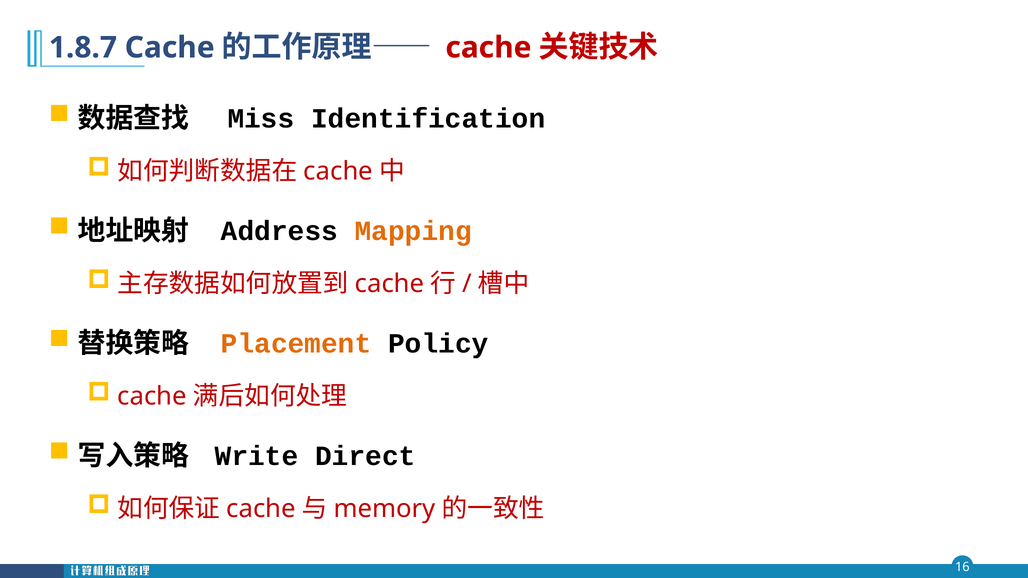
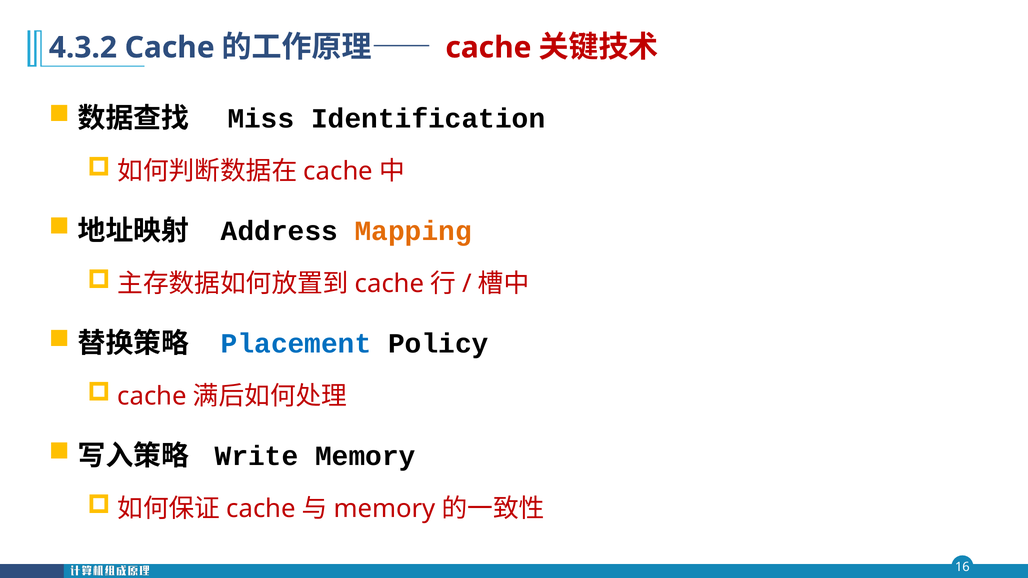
1.8.7: 1.8.7 -> 4.3.2
Placement colour: orange -> blue
Write Direct: Direct -> Memory
